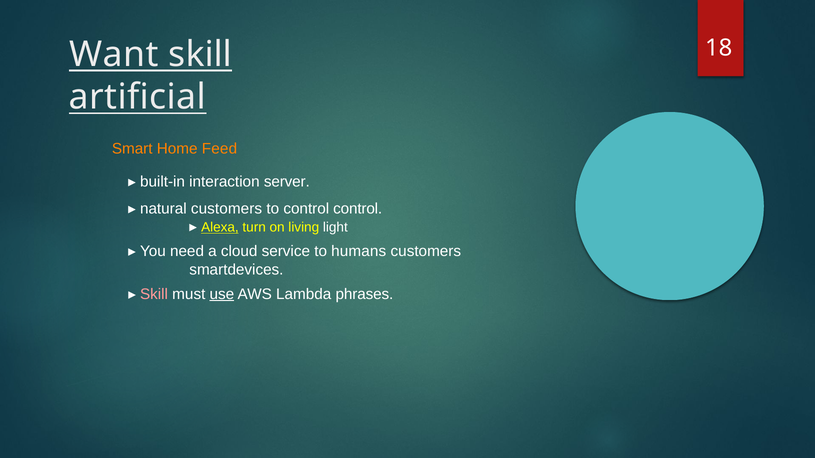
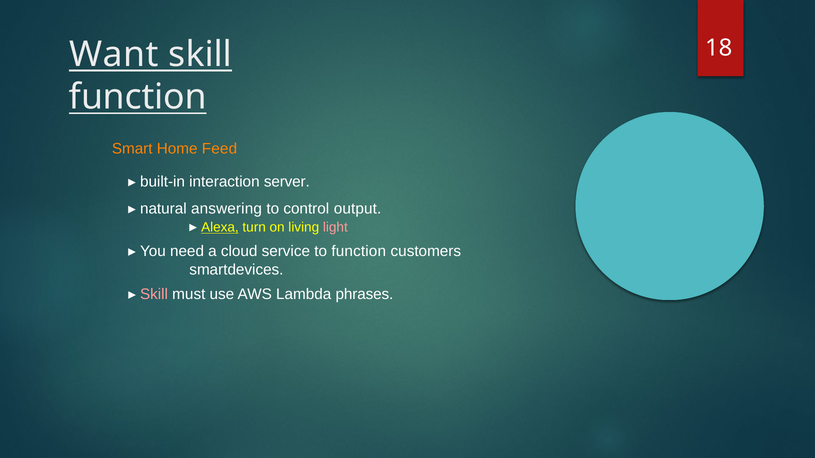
artificial at (137, 97): artificial -> function
natural customers: customers -> answering
control control: control -> output
light colour: white -> pink
to humans: humans -> function
use underline: present -> none
